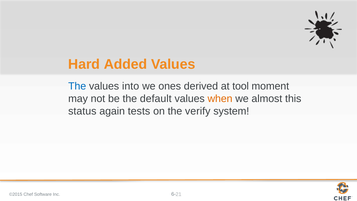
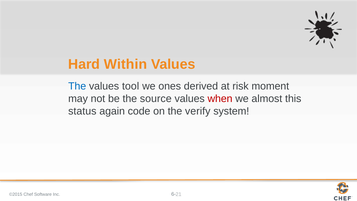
Added: Added -> Within
into: into -> tool
tool: tool -> risk
default: default -> source
when colour: orange -> red
tests: tests -> code
